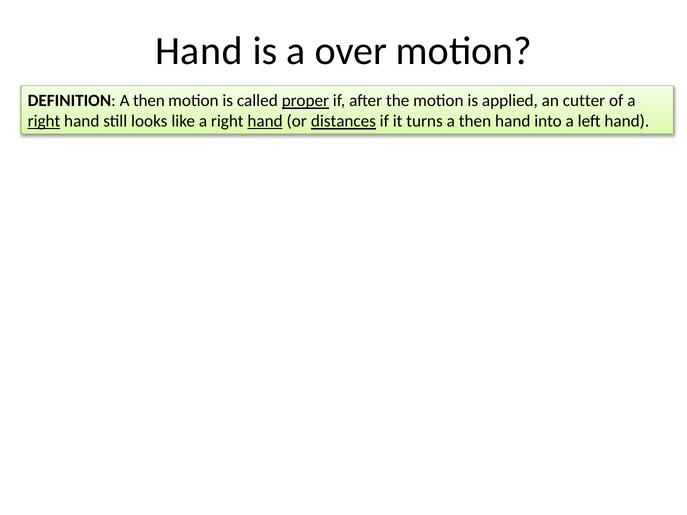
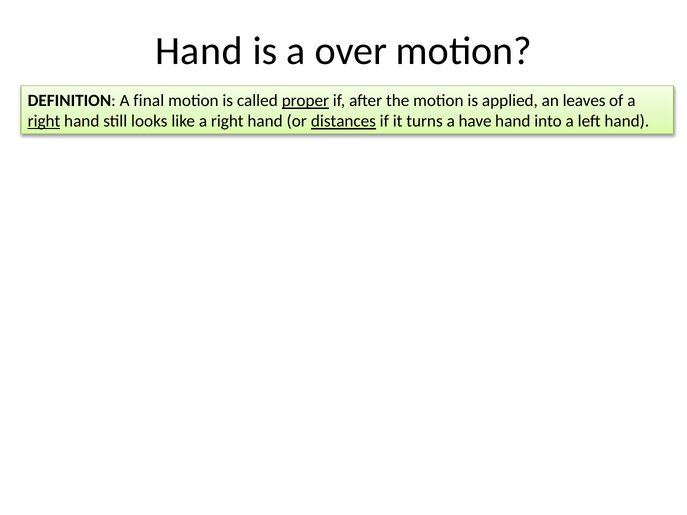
DEFINITION A then: then -> final
cutter: cutter -> leaves
hand at (265, 121) underline: present -> none
turns a then: then -> have
